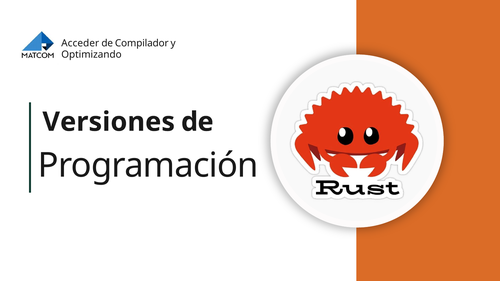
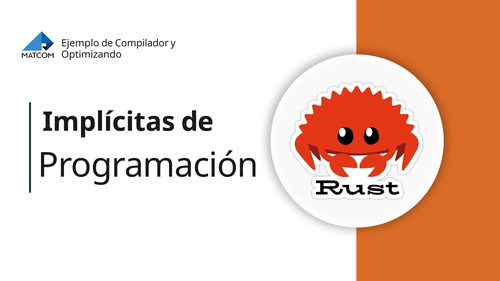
Acceder: Acceder -> Ejemplo
Versiones: Versiones -> Implícitas
